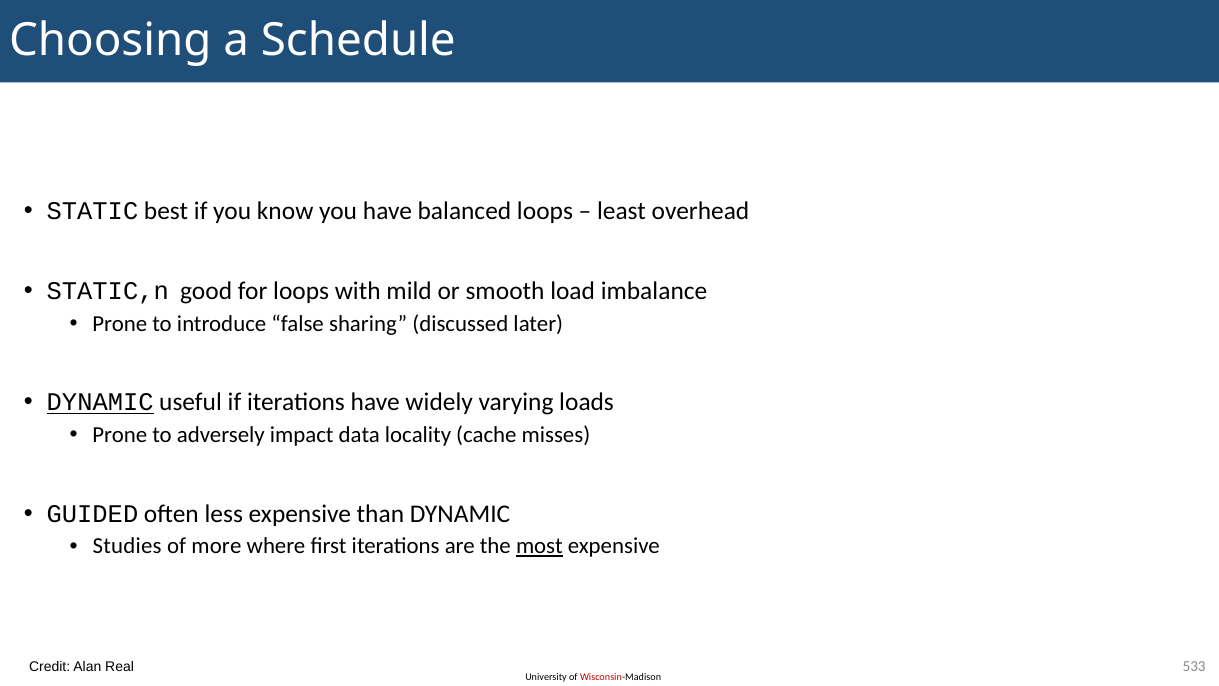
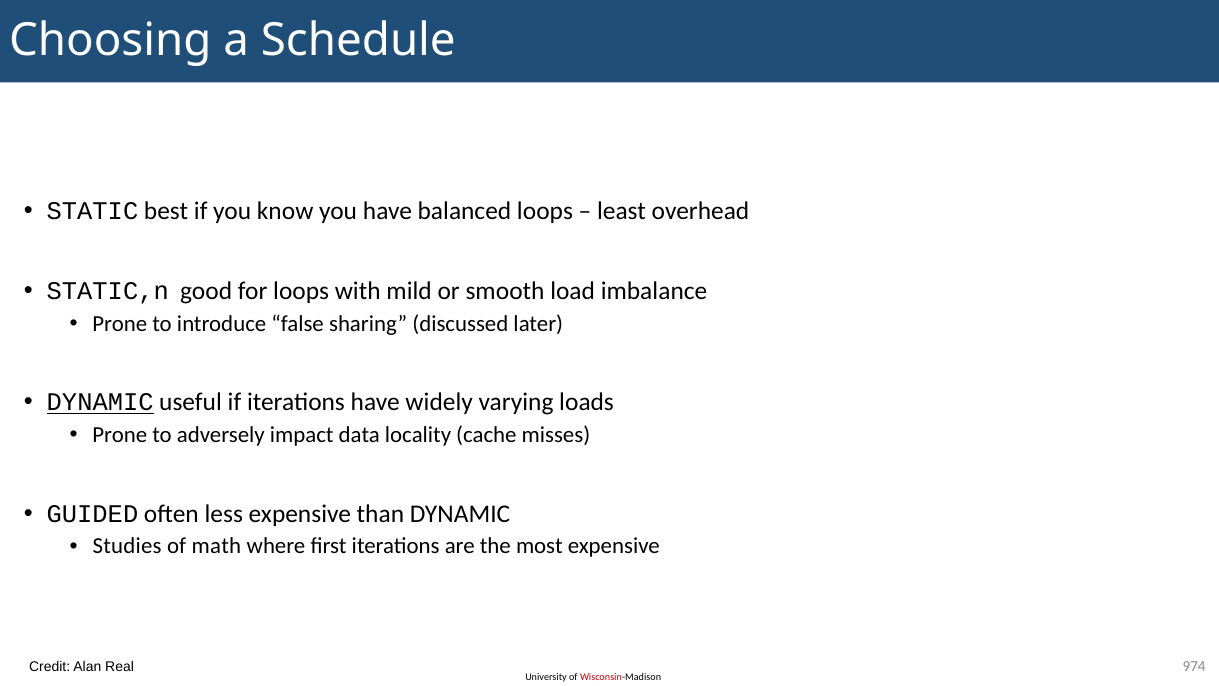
more: more -> math
most underline: present -> none
533: 533 -> 974
